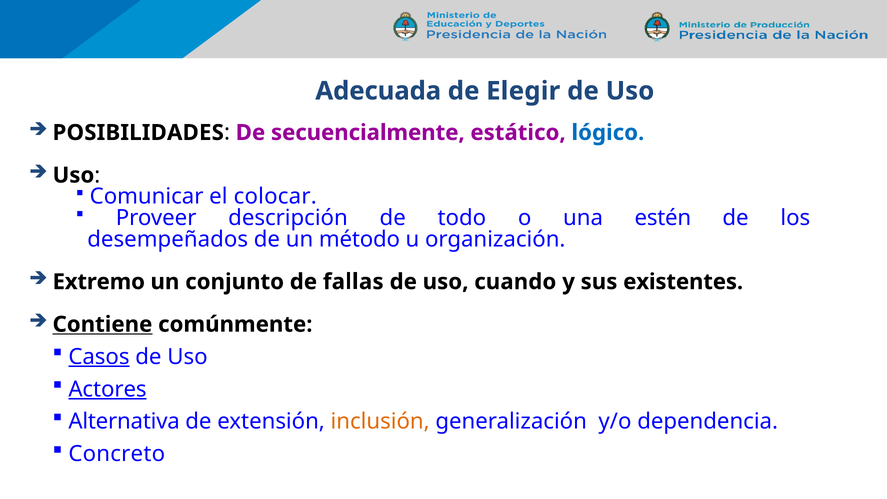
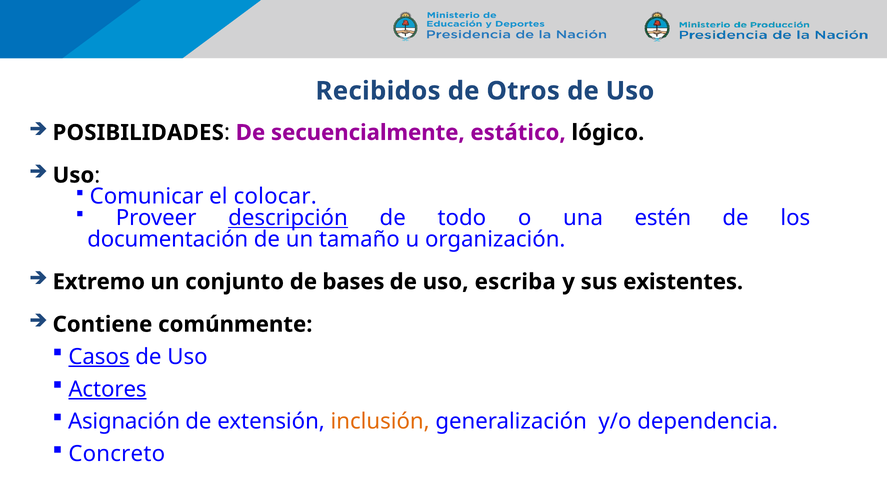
Adecuada: Adecuada -> Recibidos
Elegir: Elegir -> Otros
lógico colour: blue -> black
descripción underline: none -> present
desempeñados: desempeñados -> documentación
método: método -> tamaño
fallas: fallas -> bases
cuando: cuando -> escriba
Contiene underline: present -> none
Alternativa: Alternativa -> Asignación
